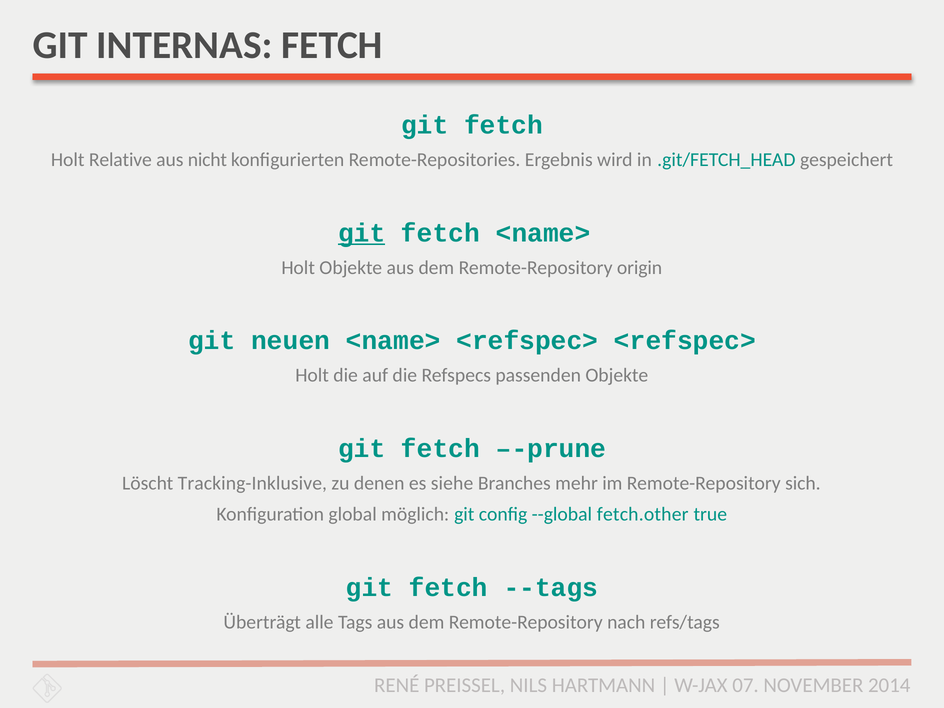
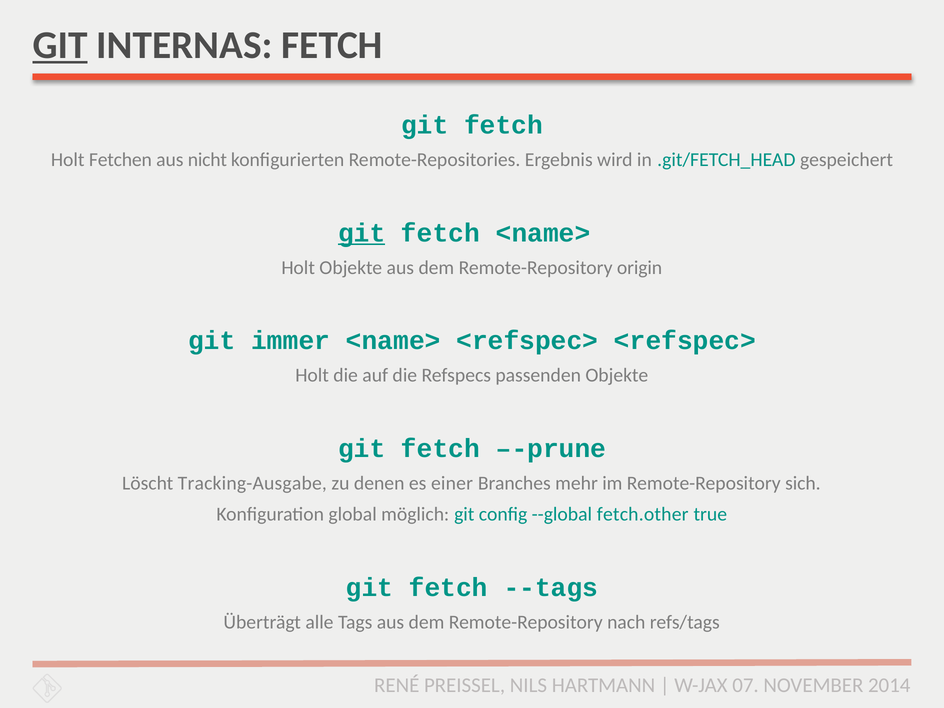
GIT at (60, 45) underline: none -> present
Relative: Relative -> Fetchen
neuen: neuen -> immer
Tracking-Inklusive: Tracking-Inklusive -> Tracking-Ausgabe
siehe: siehe -> einer
